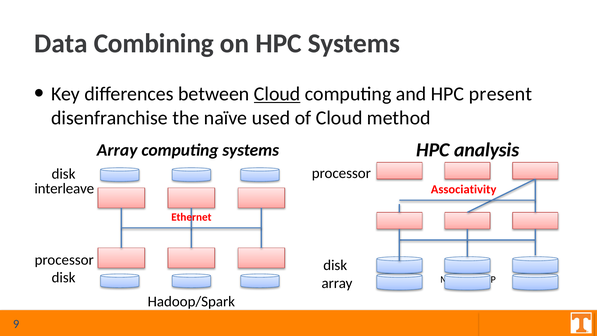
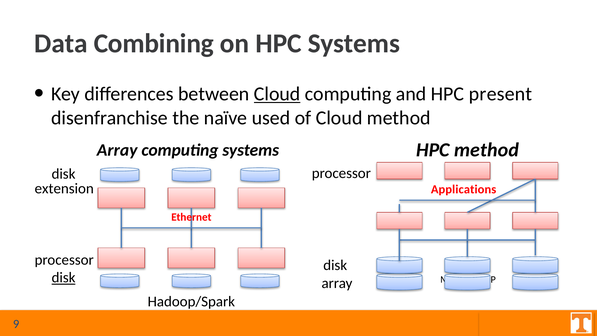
HPC analysis: analysis -> method
interleave: interleave -> extension
Associativity: Associativity -> Applications
disk at (64, 277) underline: none -> present
